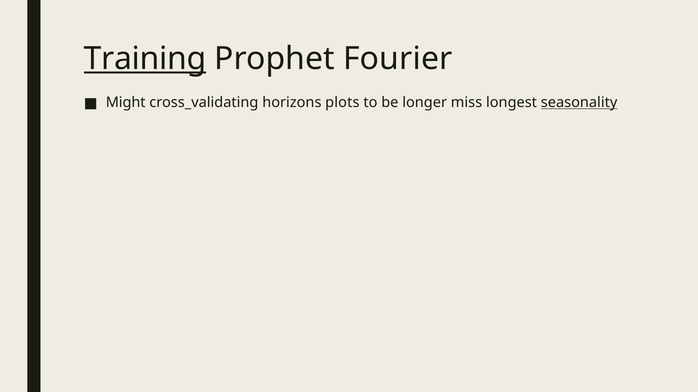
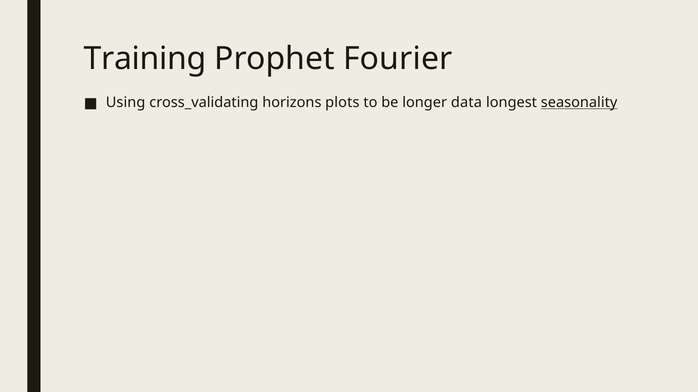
Training underline: present -> none
Might: Might -> Using
miss: miss -> data
